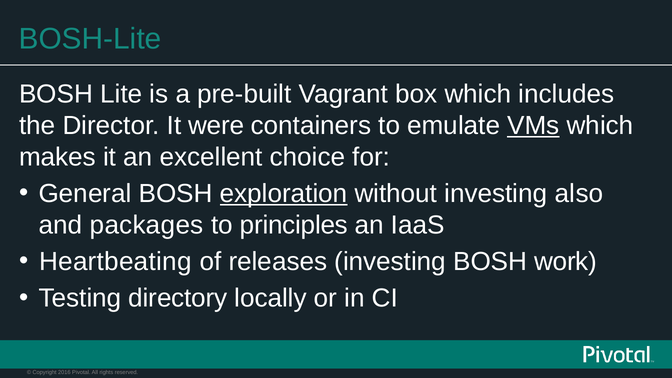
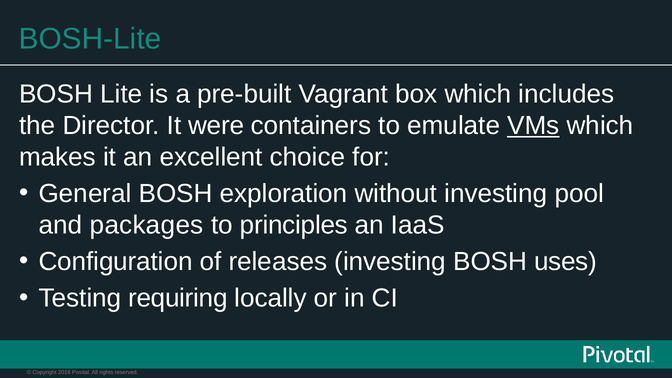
exploration underline: present -> none
also: also -> pool
Heartbeating: Heartbeating -> Configuration
work: work -> uses
directory: directory -> requiring
